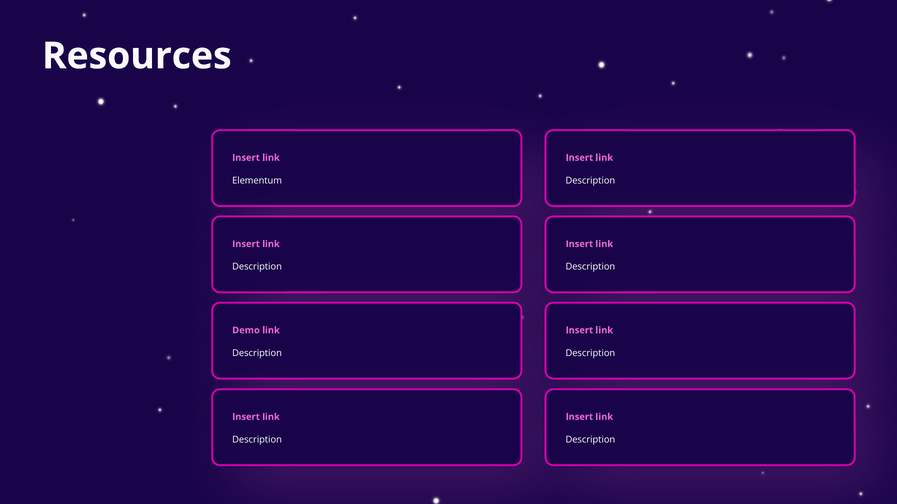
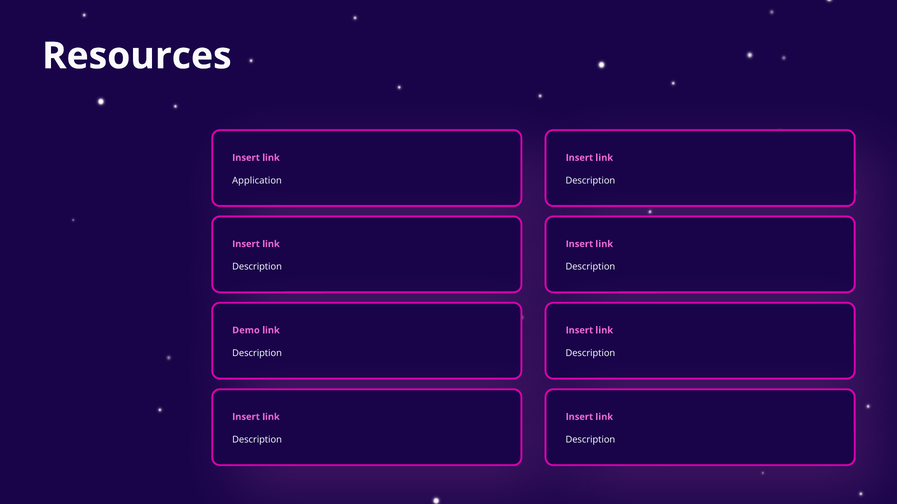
Elementum: Elementum -> Application
